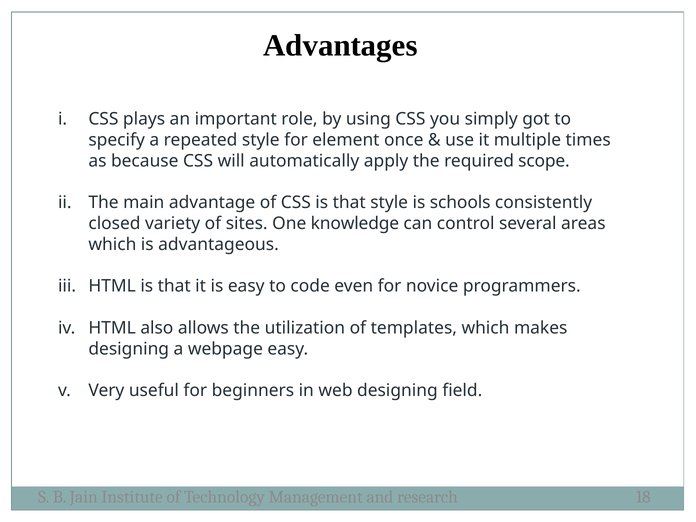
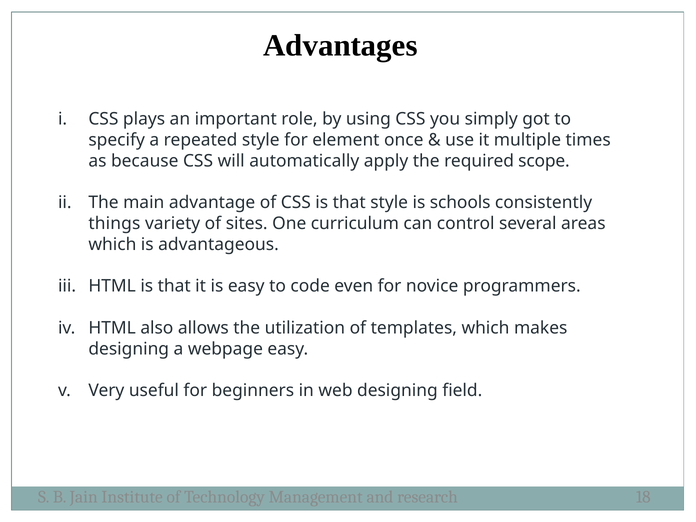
closed: closed -> things
knowledge: knowledge -> curriculum
